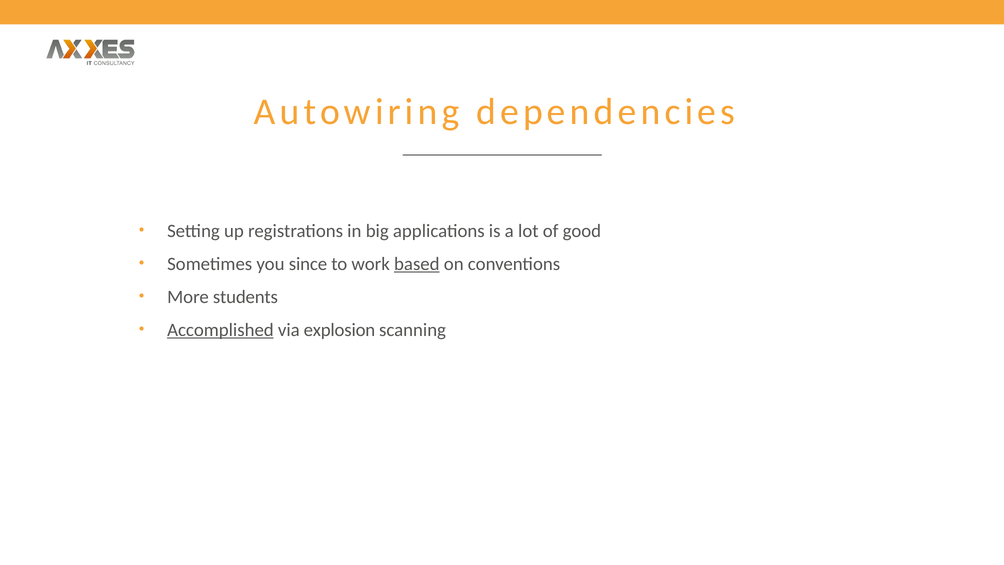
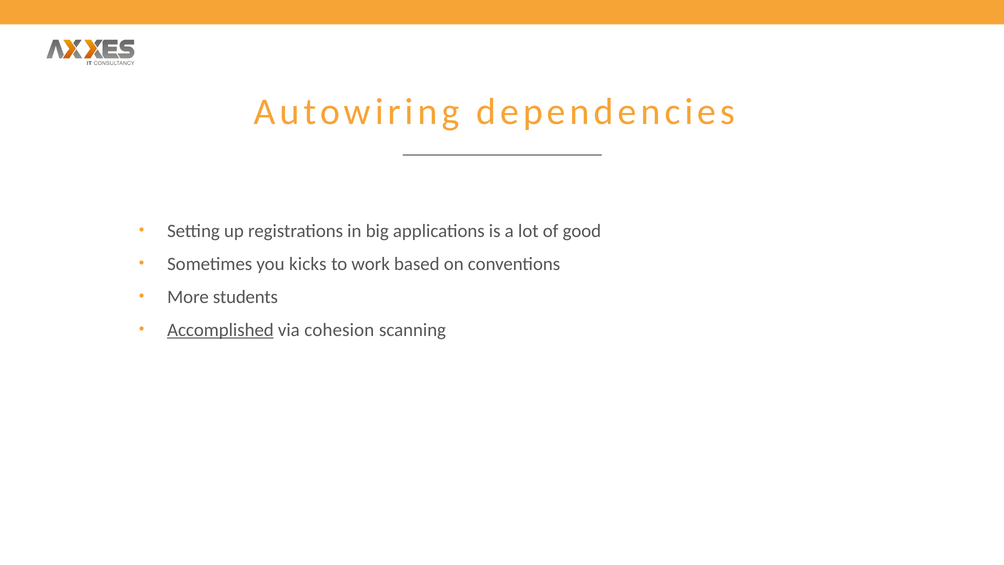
since: since -> kicks
based underline: present -> none
explosion: explosion -> cohesion
